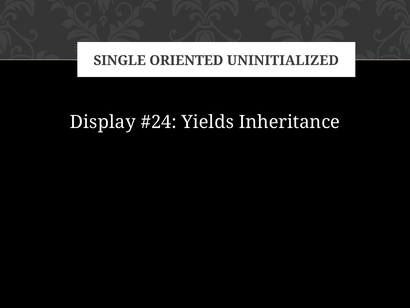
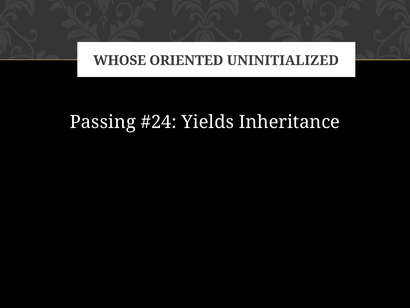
SINGLE: SINGLE -> WHOSE
Display: Display -> Passing
